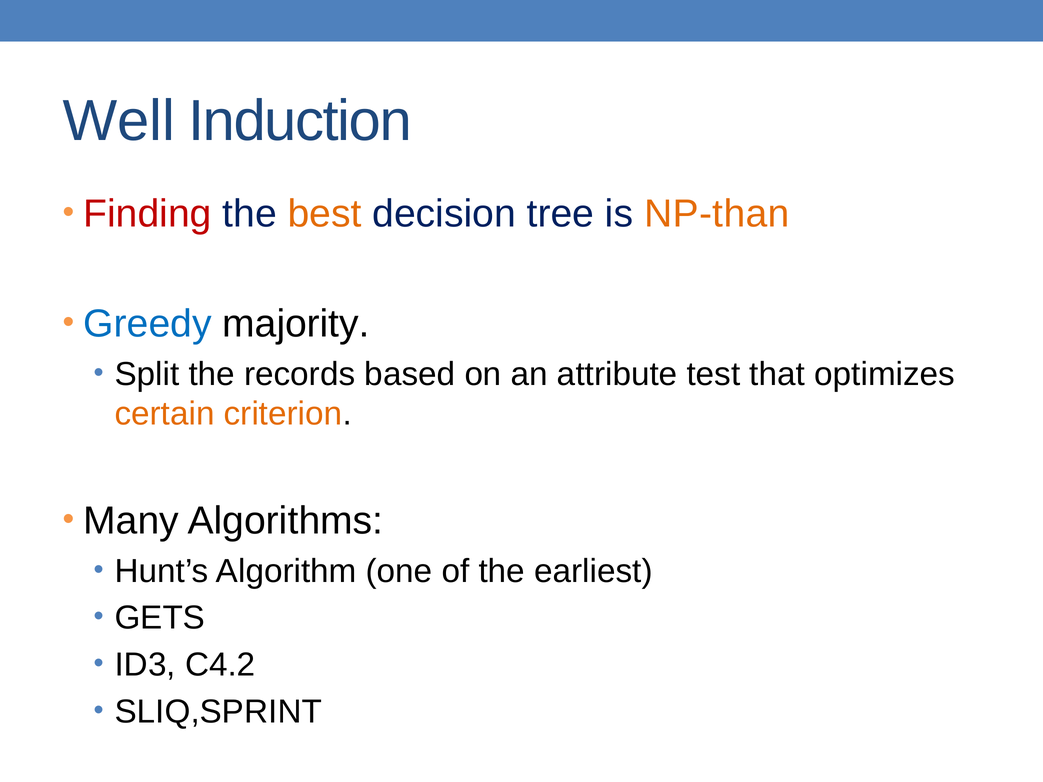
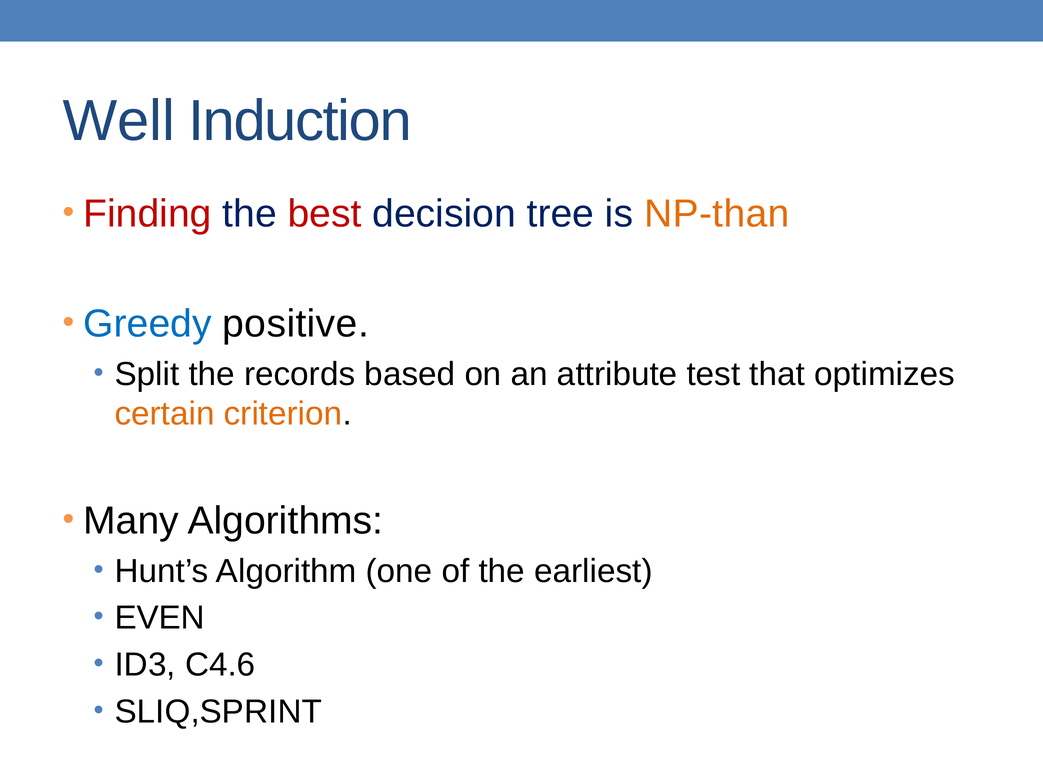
best colour: orange -> red
majority: majority -> positive
GETS: GETS -> EVEN
C4.2: C4.2 -> C4.6
